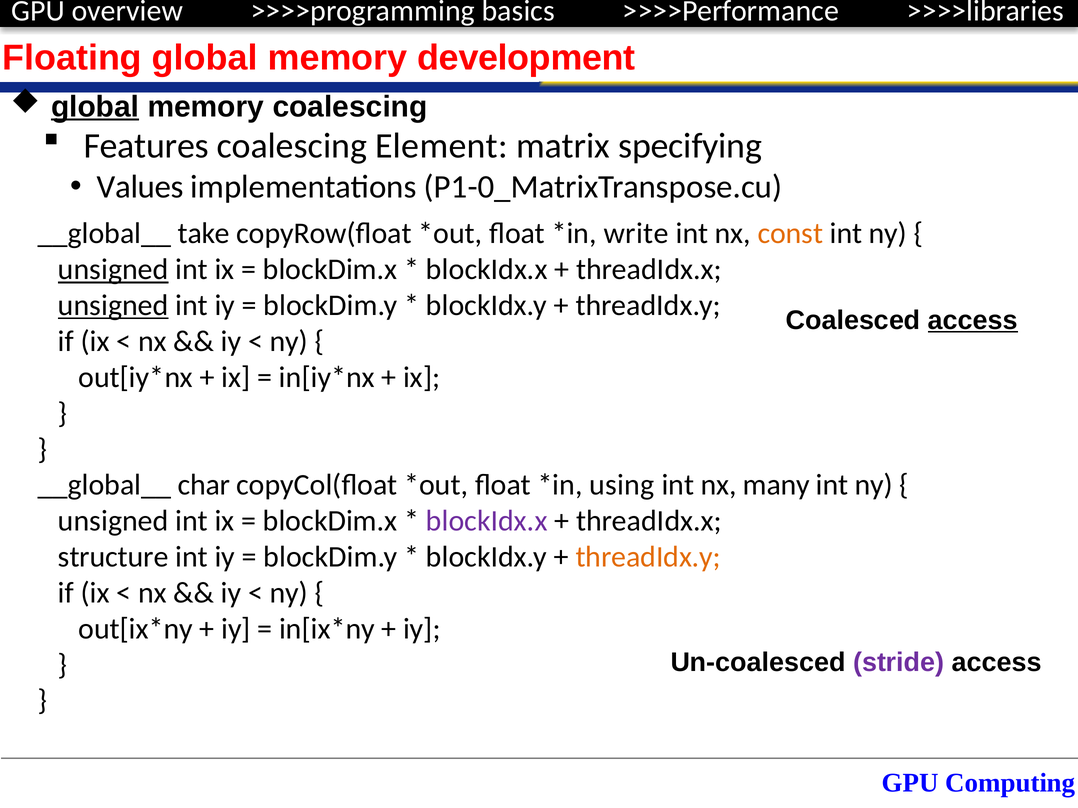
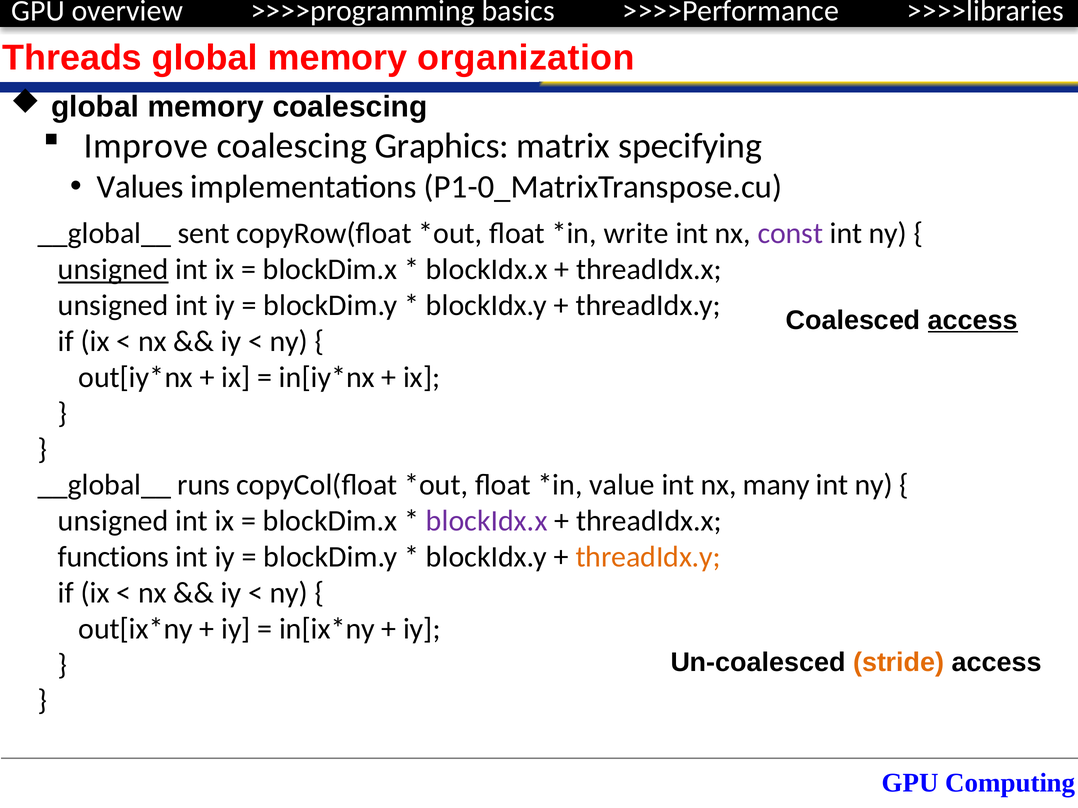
Floating: Floating -> Threads
development: development -> organization
global at (95, 107) underline: present -> none
Features: Features -> Improve
Element: Element -> Graphics
take: take -> sent
const colour: orange -> purple
unsigned at (113, 306) underline: present -> none
char: char -> runs
using: using -> value
structure: structure -> functions
stride colour: purple -> orange
